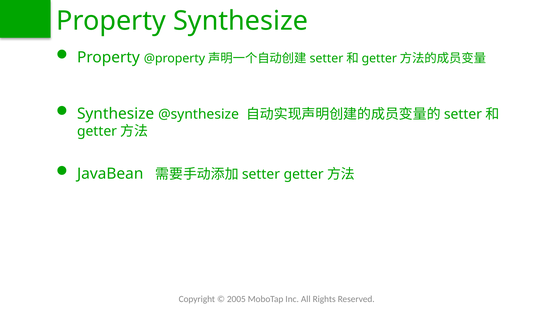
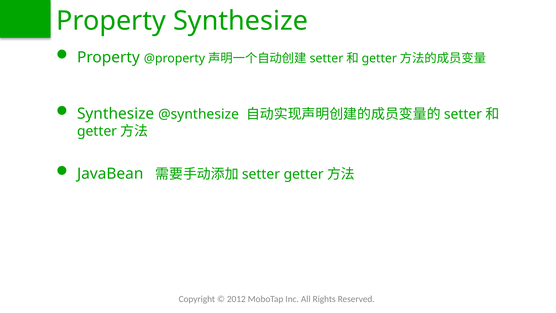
2005: 2005 -> 2012
